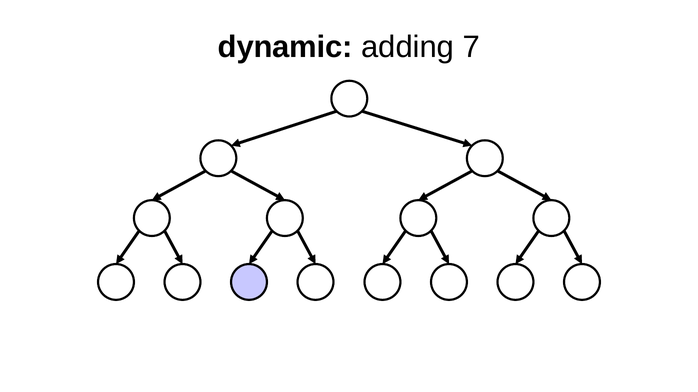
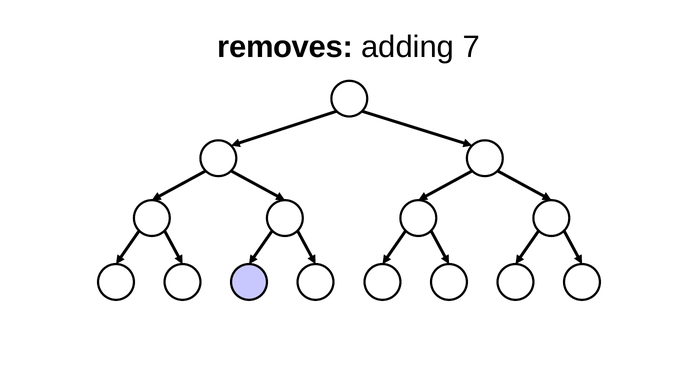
dynamic: dynamic -> removes
